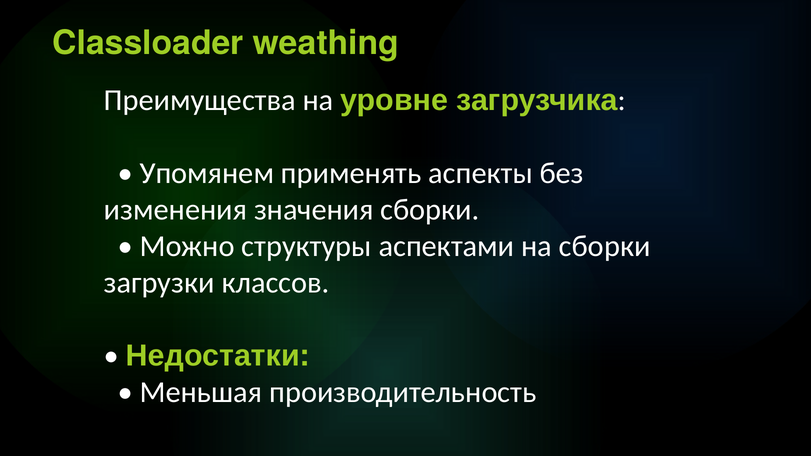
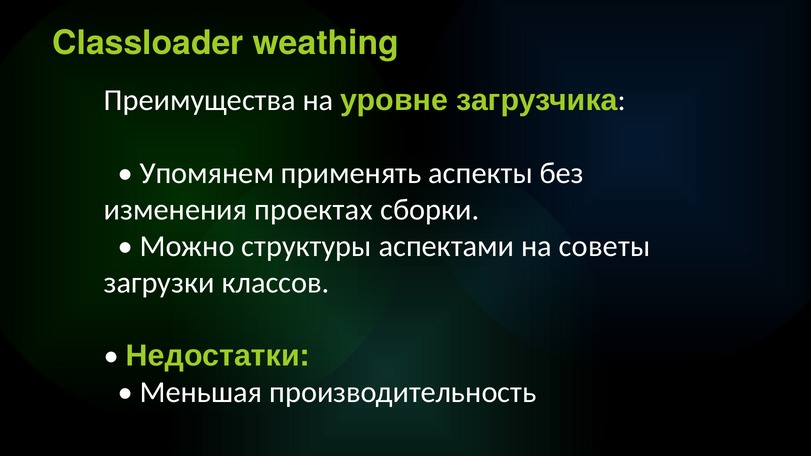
значения: значения -> проектах
на сборки: сборки -> советы
